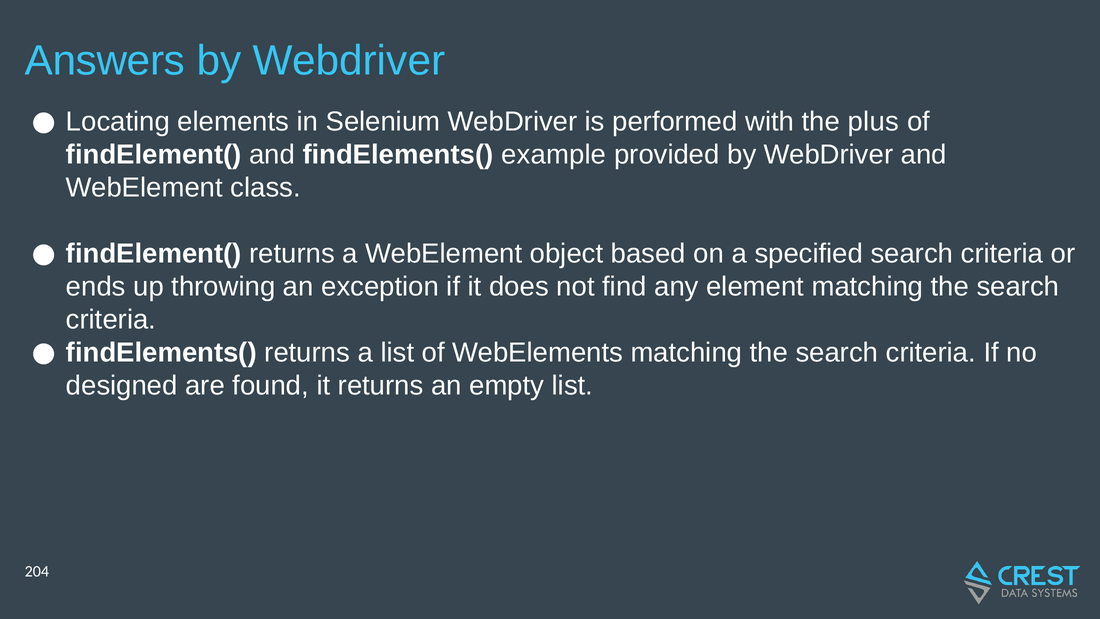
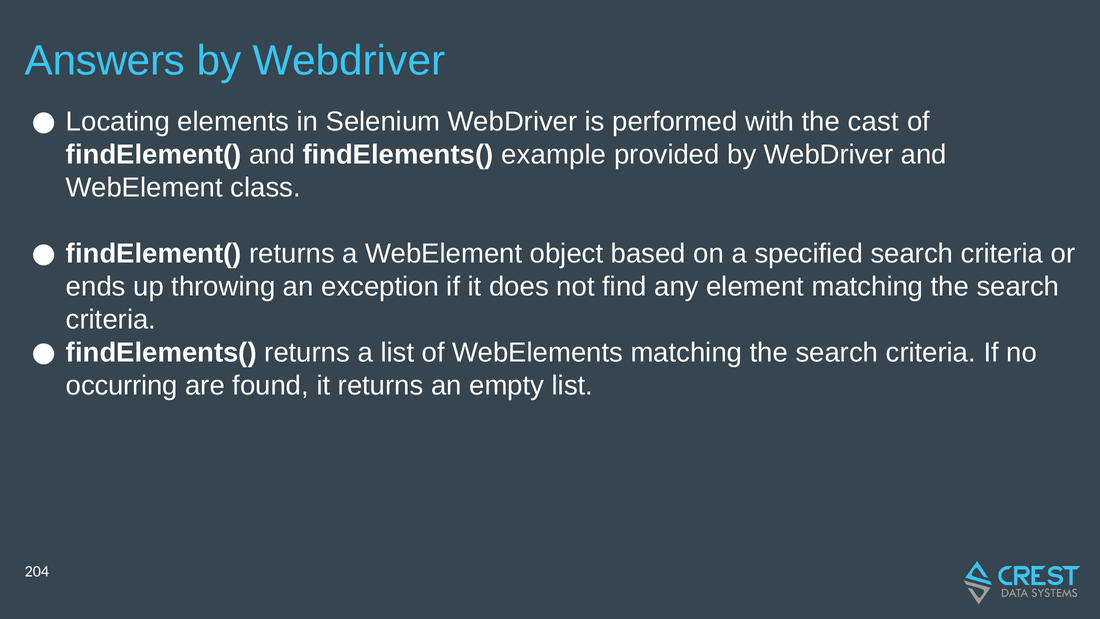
plus: plus -> cast
designed: designed -> occurring
